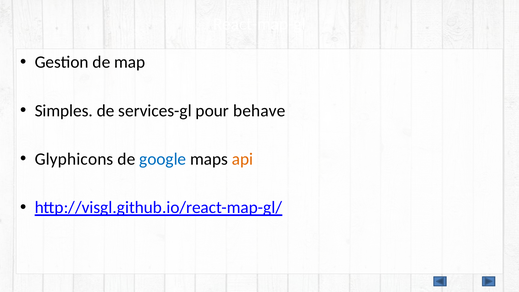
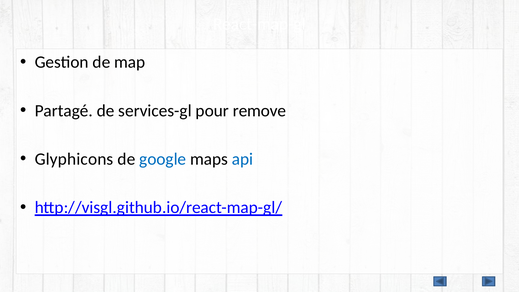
Simples: Simples -> Partagé
behave: behave -> remove
api colour: orange -> blue
